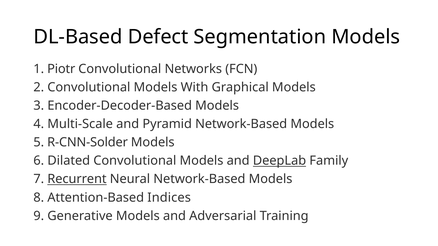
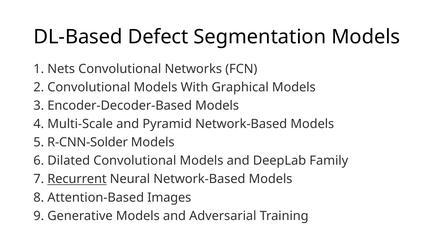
Piotr: Piotr -> Nets
DeepLab underline: present -> none
Indices: Indices -> Images
